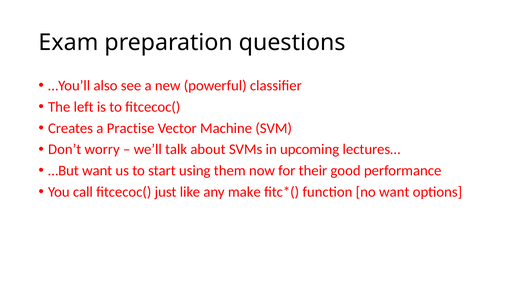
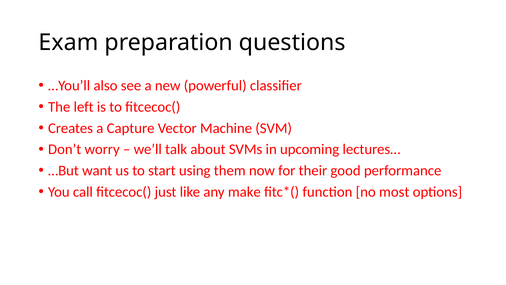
Practise: Practise -> Capture
no want: want -> most
